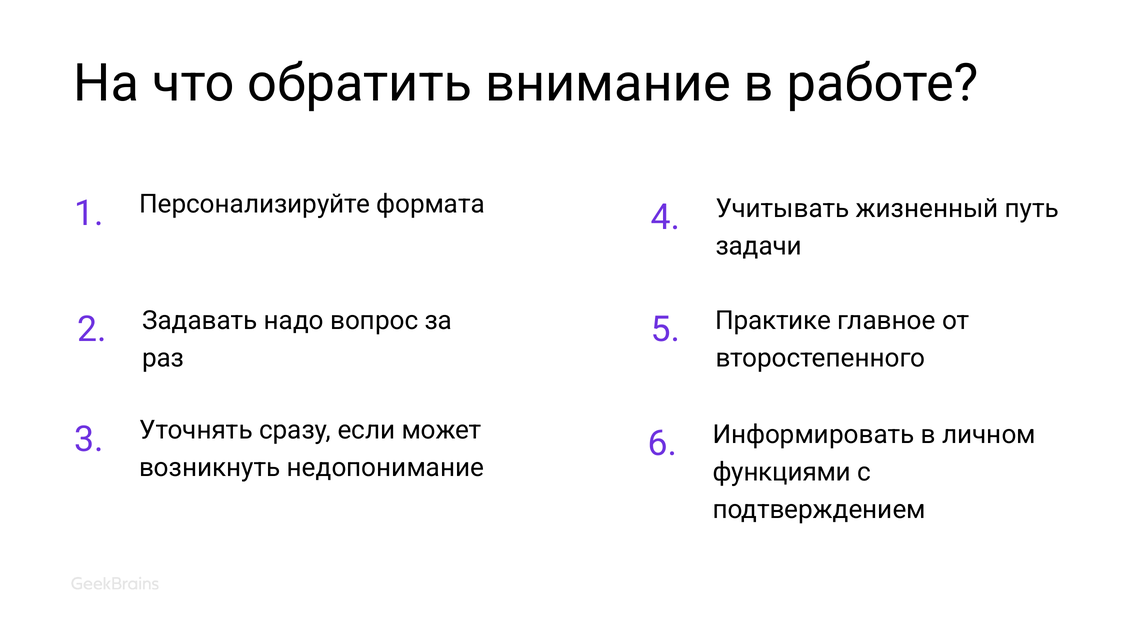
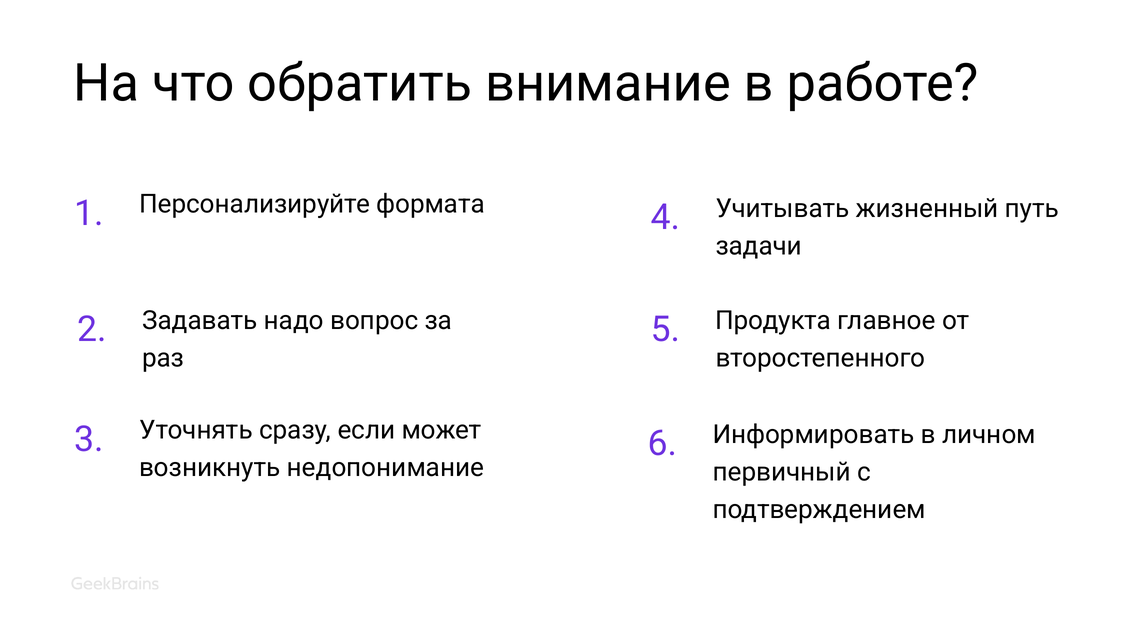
Практике: Практике -> Продукта
функциями: функциями -> первичный
